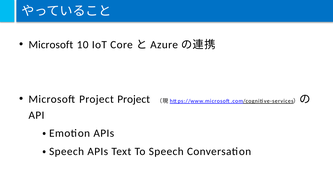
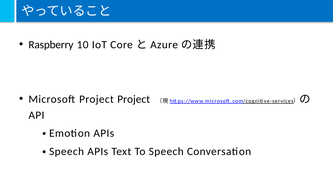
Microsoft at (51, 45): Microsoft -> Raspberry
